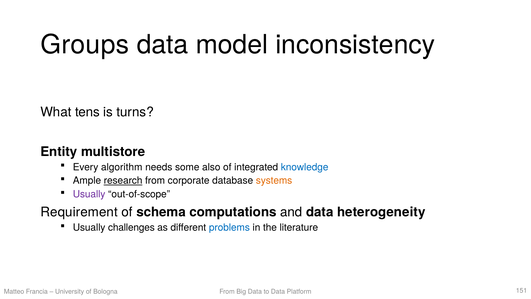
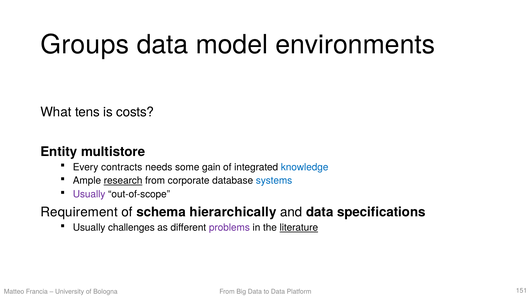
inconsistency: inconsistency -> environments
turns: turns -> costs
algorithm: algorithm -> contracts
also: also -> gain
systems colour: orange -> blue
computations: computations -> hierarchically
heterogeneity: heterogeneity -> specifications
problems colour: blue -> purple
literature underline: none -> present
